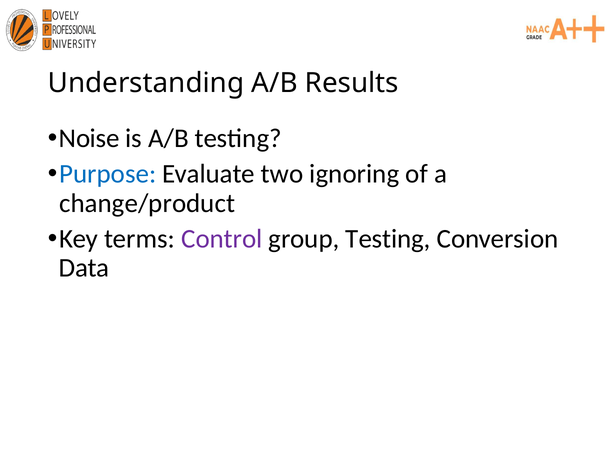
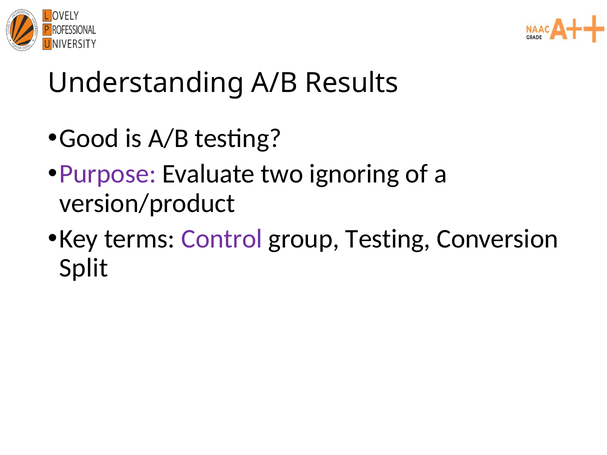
Noise: Noise -> Good
Purpose colour: blue -> purple
change/product: change/product -> version/product
Data: Data -> Split
